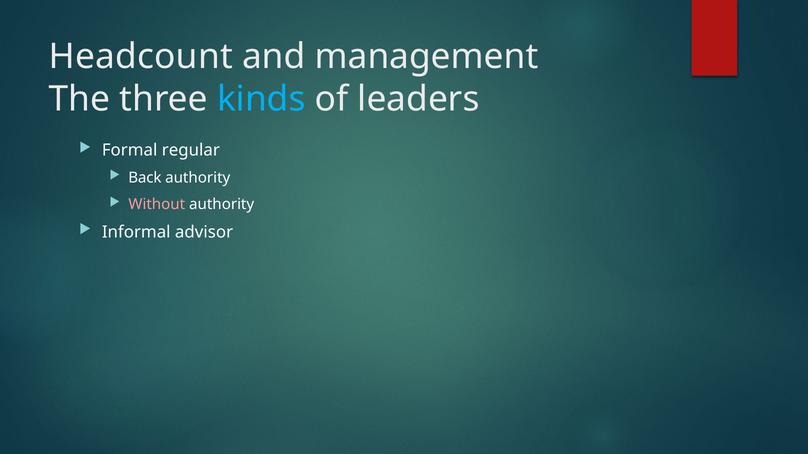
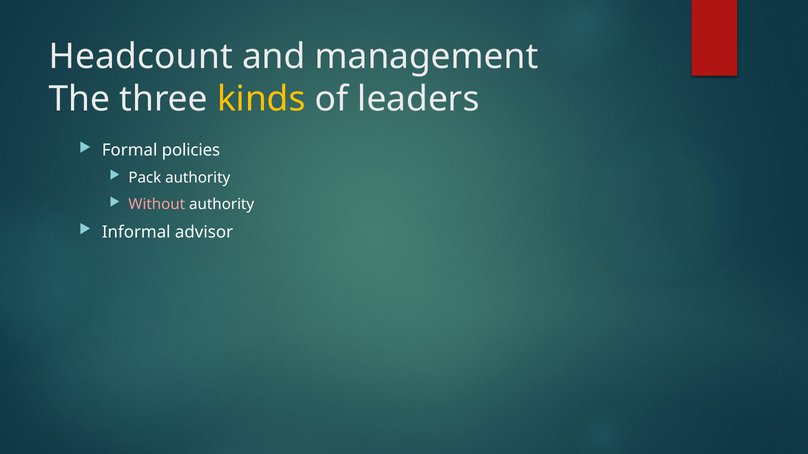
kinds colour: light blue -> yellow
regular: regular -> policies
Back: Back -> Pack
